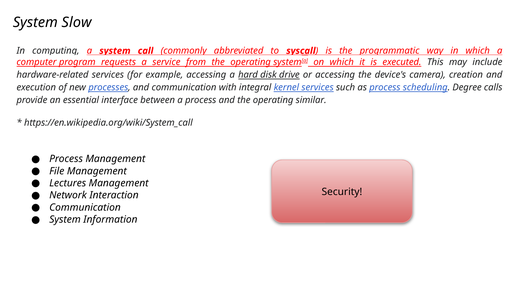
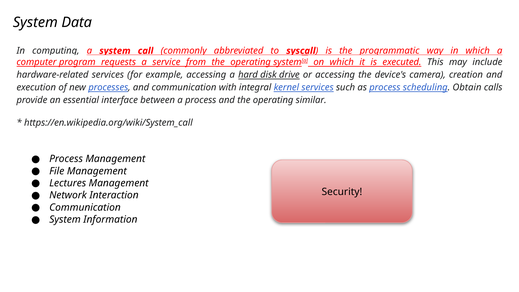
Slow: Slow -> Data
Degree: Degree -> Obtain
